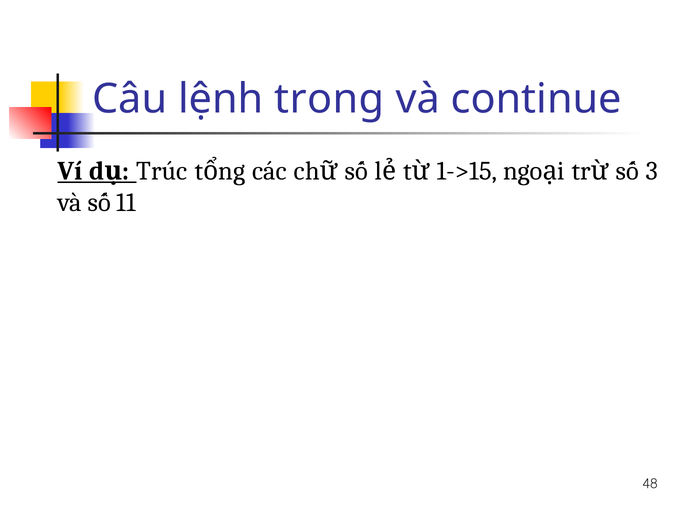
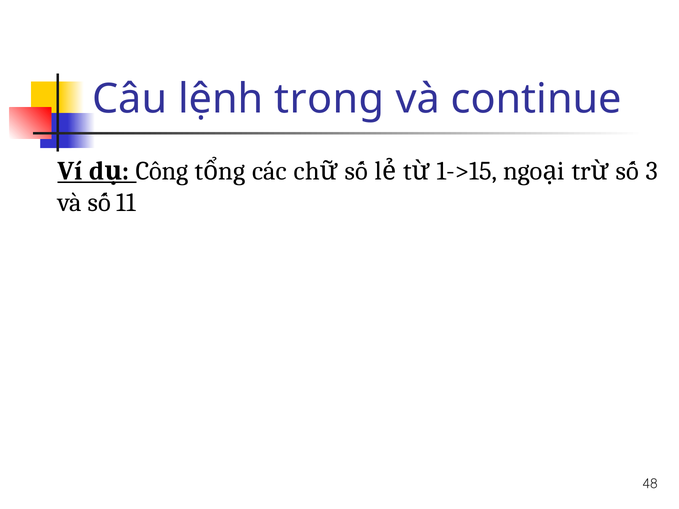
Trúc: Trúc -> Công
